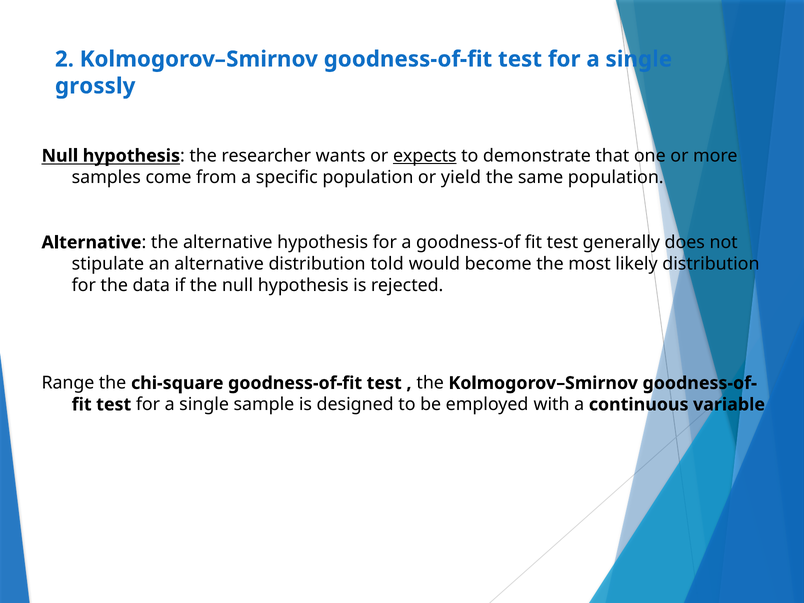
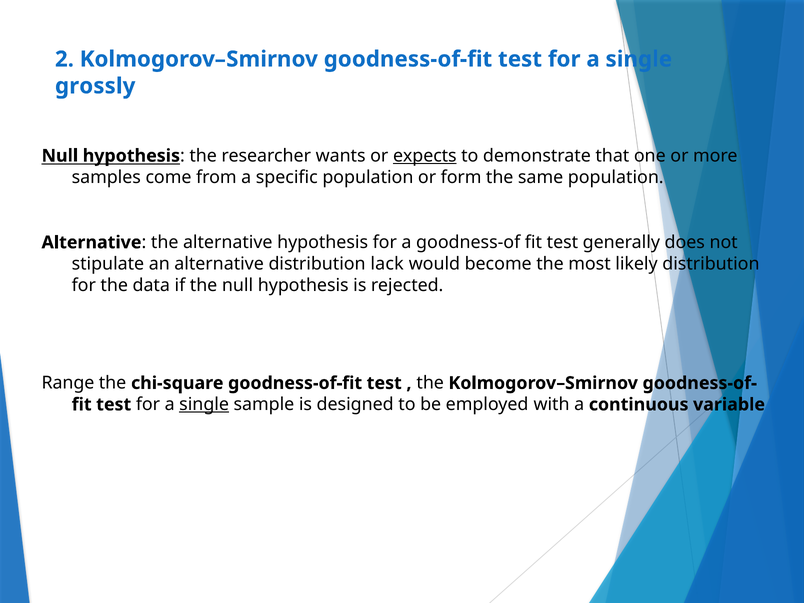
yield: yield -> form
told: told -> lack
single at (204, 405) underline: none -> present
